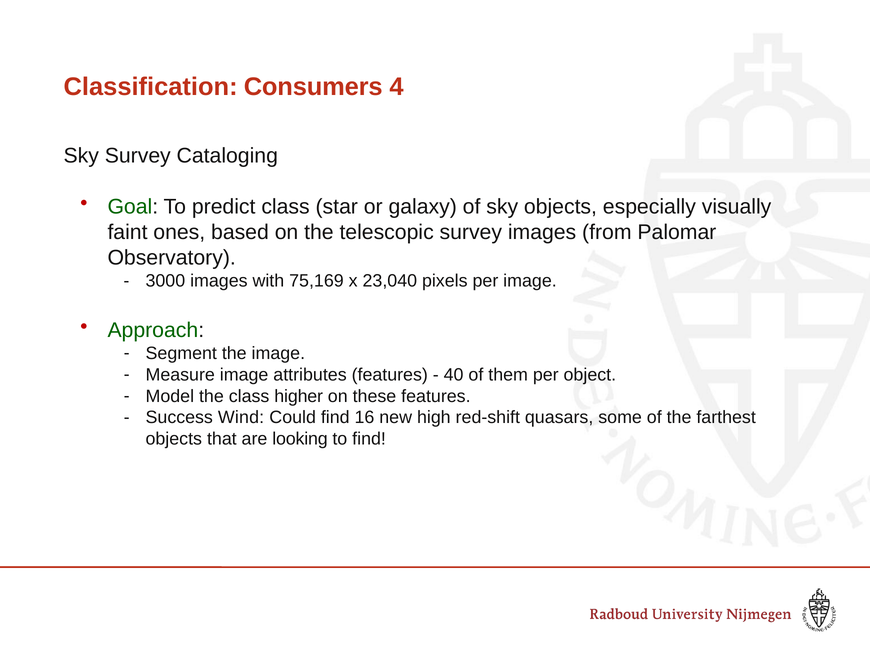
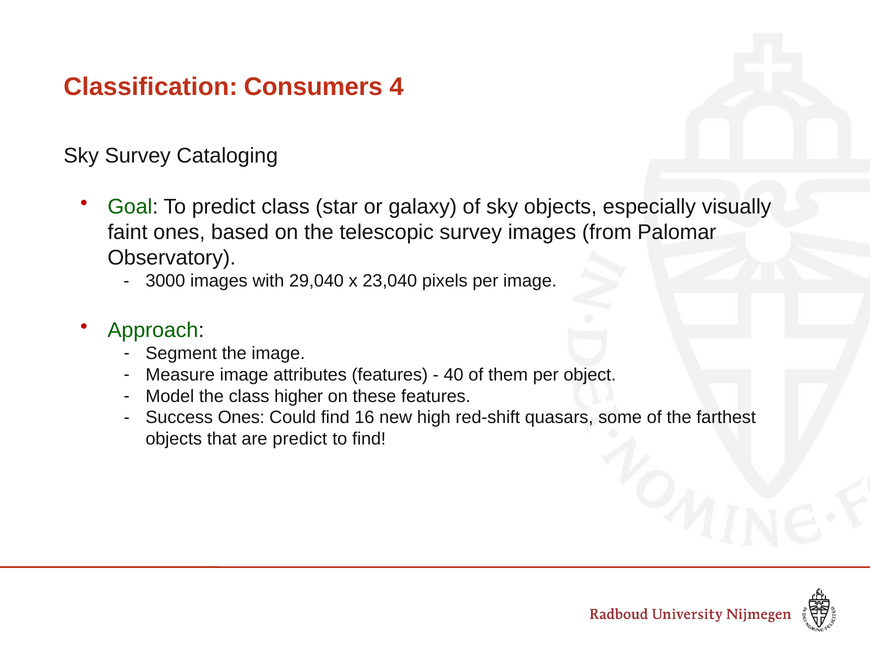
75,169: 75,169 -> 29,040
Success Wind: Wind -> Ones
are looking: looking -> predict
